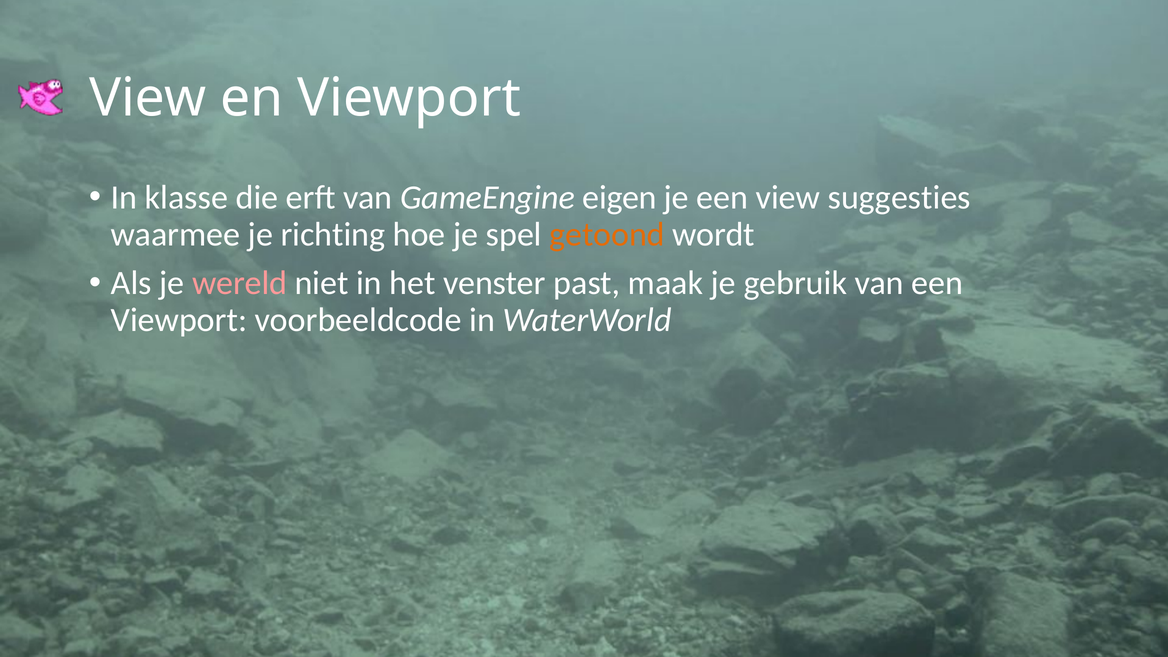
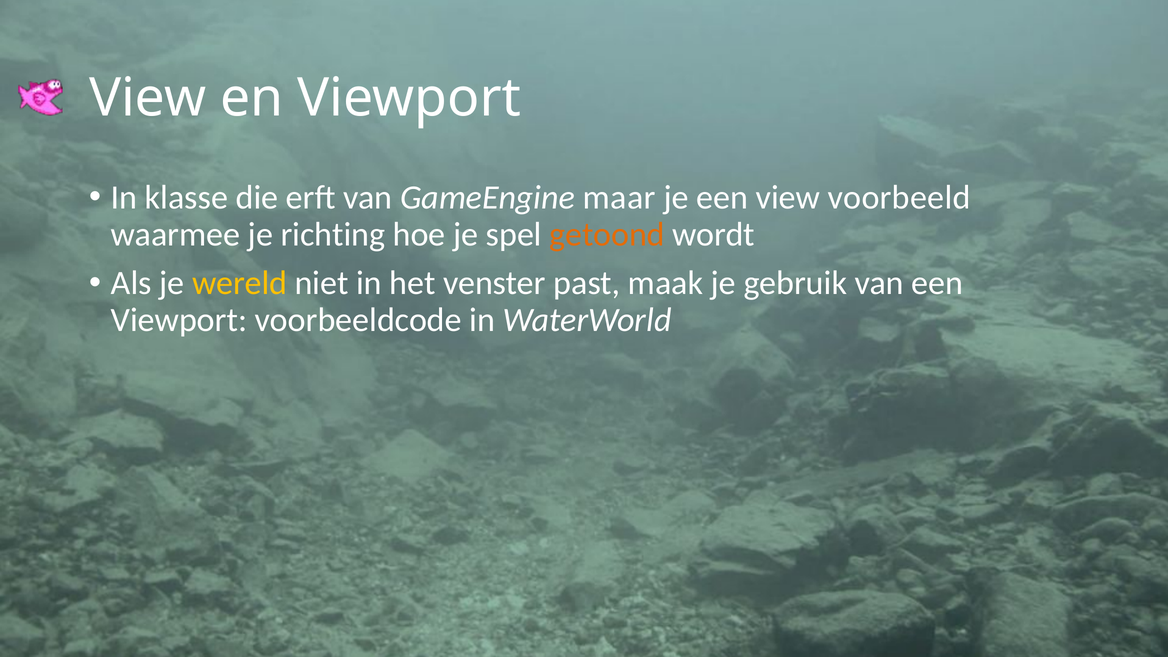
eigen: eigen -> maar
suggesties: suggesties -> voorbeeld
wereld colour: pink -> yellow
